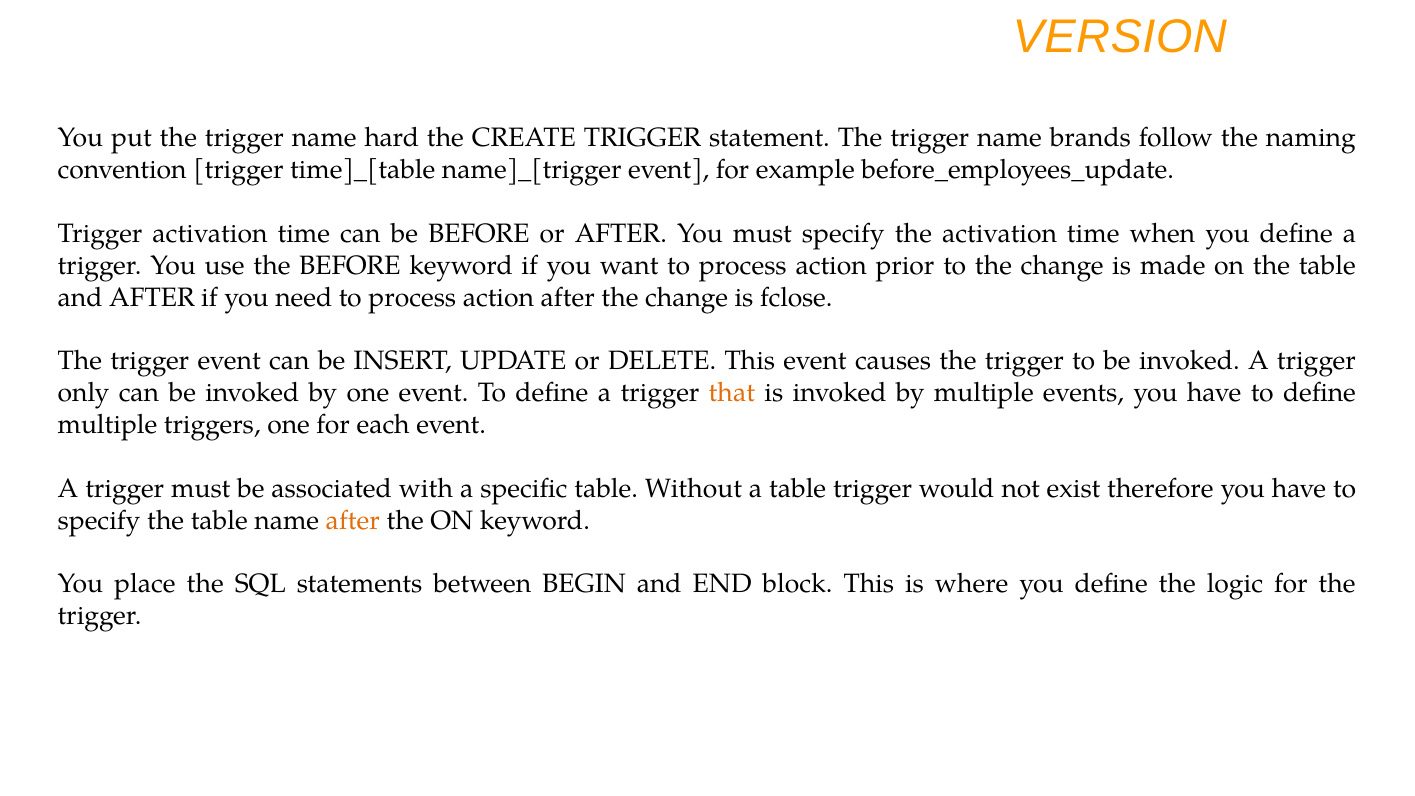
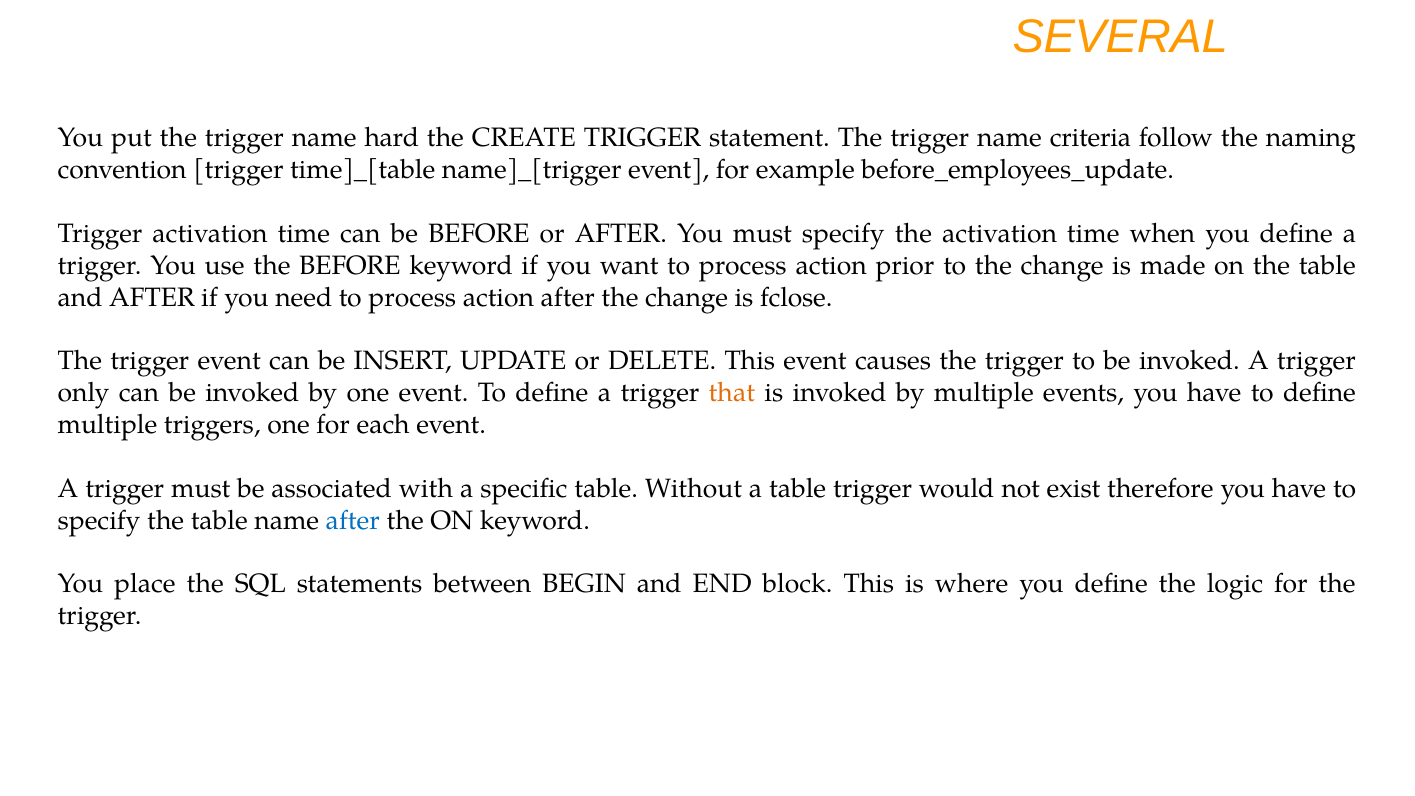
VERSION: VERSION -> SEVERAL
brands: brands -> criteria
after at (353, 520) colour: orange -> blue
